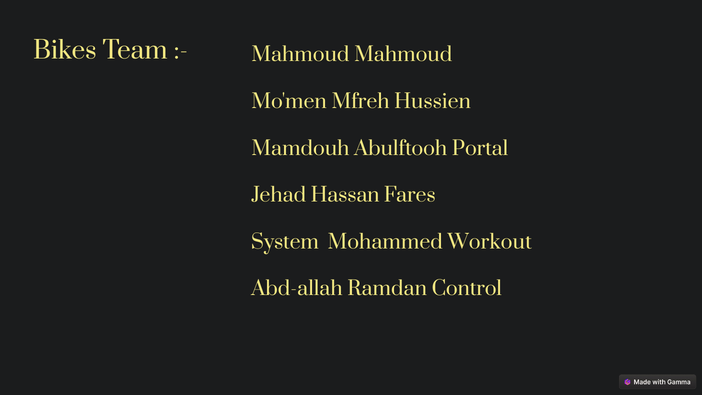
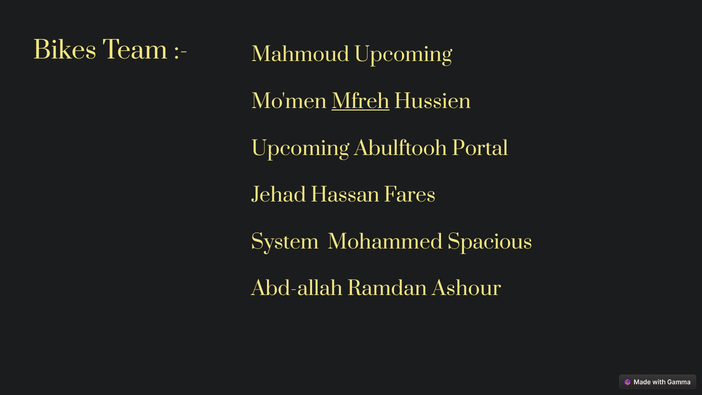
Mahmoud Mahmoud: Mahmoud -> Upcoming
Mfreh underline: none -> present
Mamdouh at (300, 149): Mamdouh -> Upcoming
Workout: Workout -> Spacious
Control: Control -> Ashour
